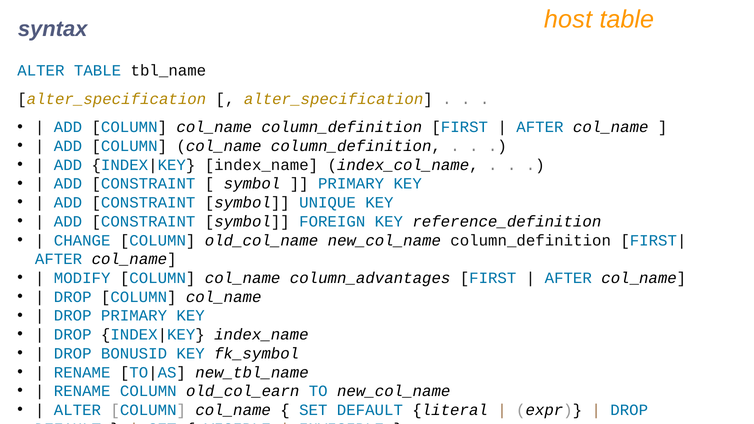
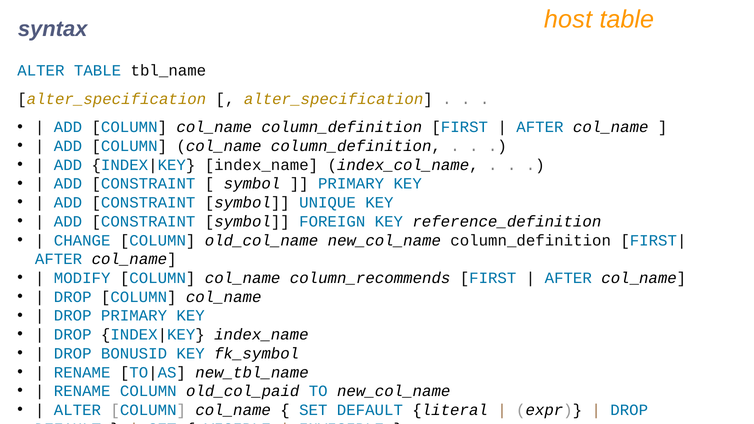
column_advantages: column_advantages -> column_recommends
old_col_earn: old_col_earn -> old_col_paid
